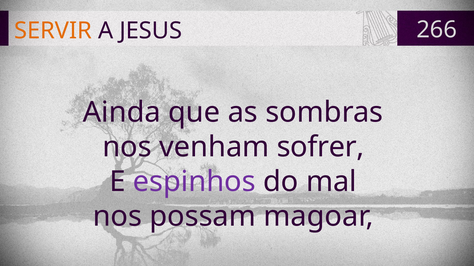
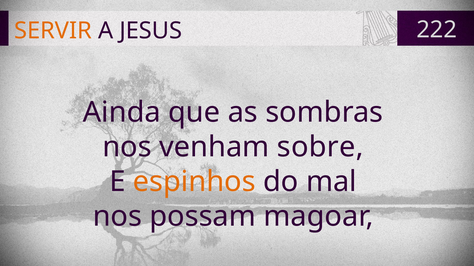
266: 266 -> 222
sofrer: sofrer -> sobre
espinhos colour: purple -> orange
